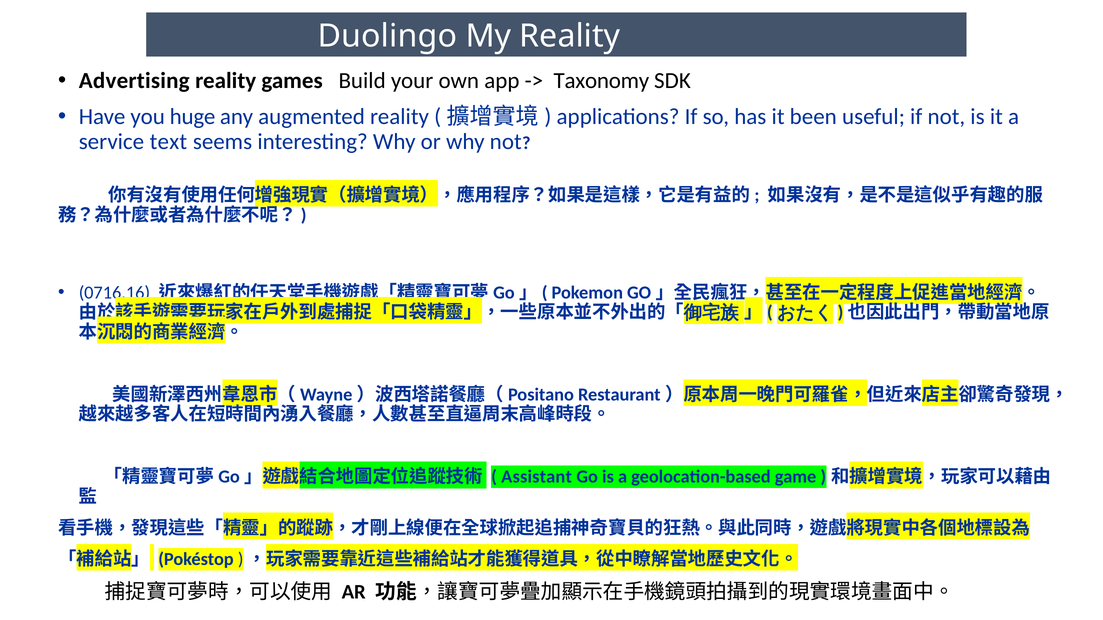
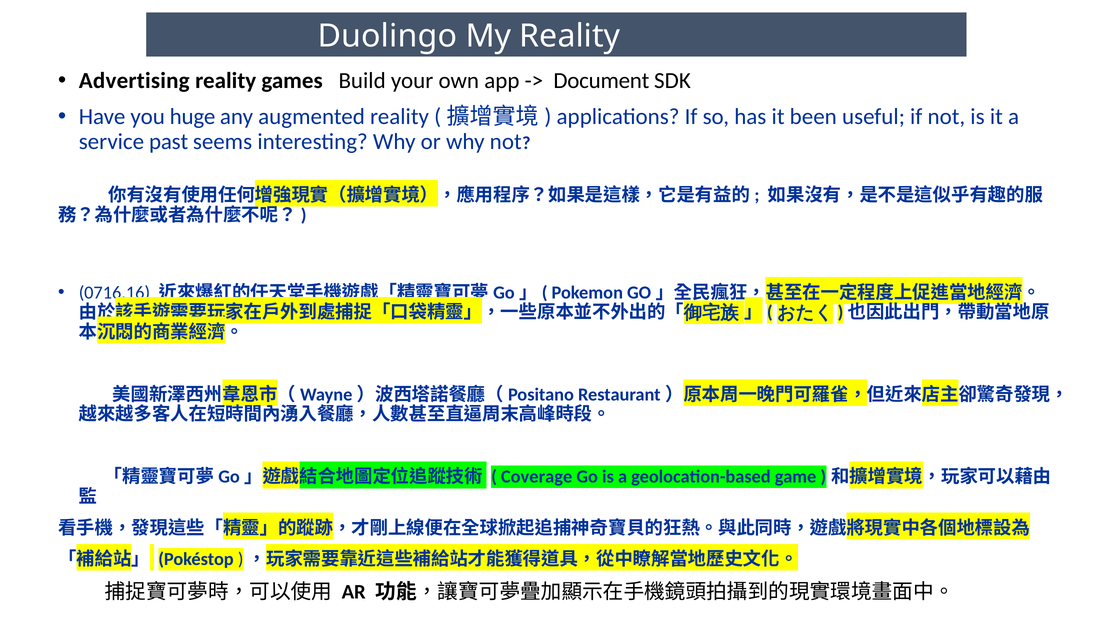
Taxonomy: Taxonomy -> Document
text: text -> past
Assistant: Assistant -> Coverage
